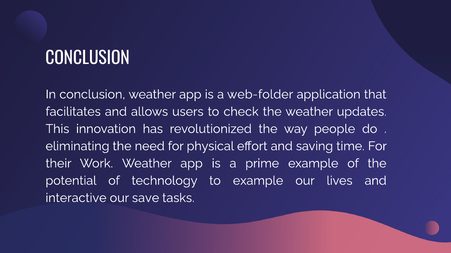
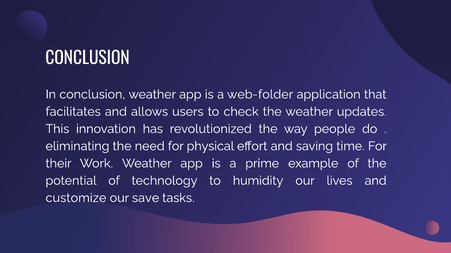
to example: example -> humidity
interactive: interactive -> customize
